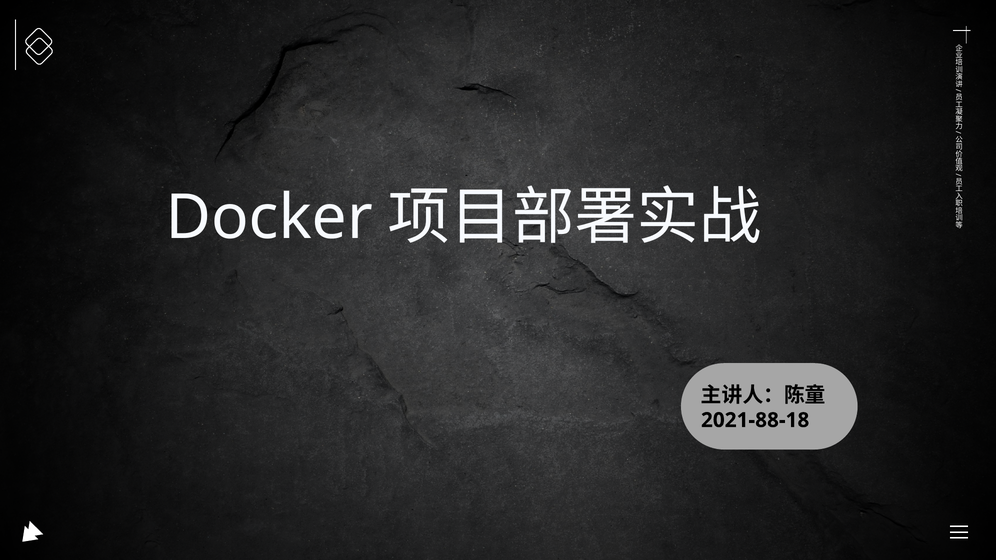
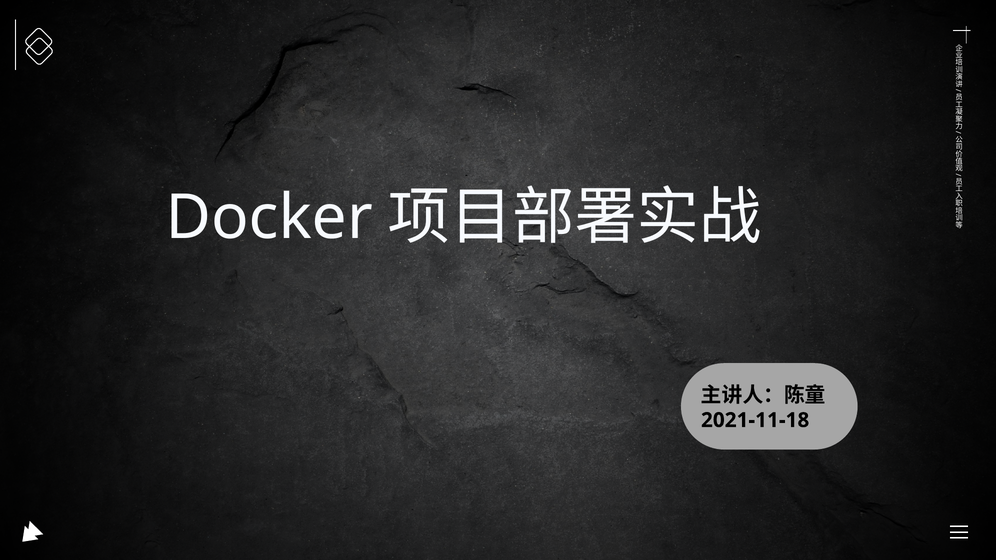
2021-88-18: 2021-88-18 -> 2021-11-18
